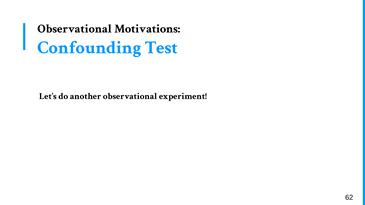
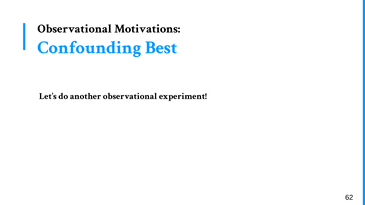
Test: Test -> Best
